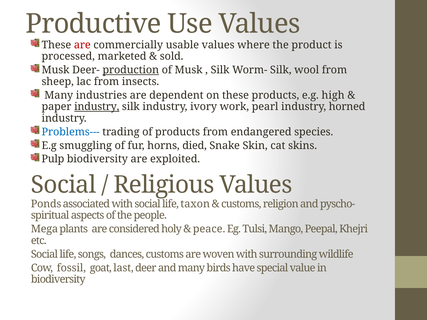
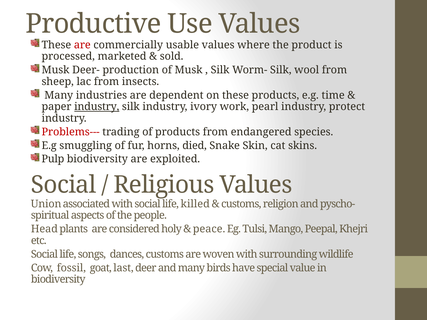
production underline: present -> none
high: high -> time
horned: horned -> protect
Problems--- colour: blue -> red
Ponds: Ponds -> Union
taxon: taxon -> killed
Mega: Mega -> Head
